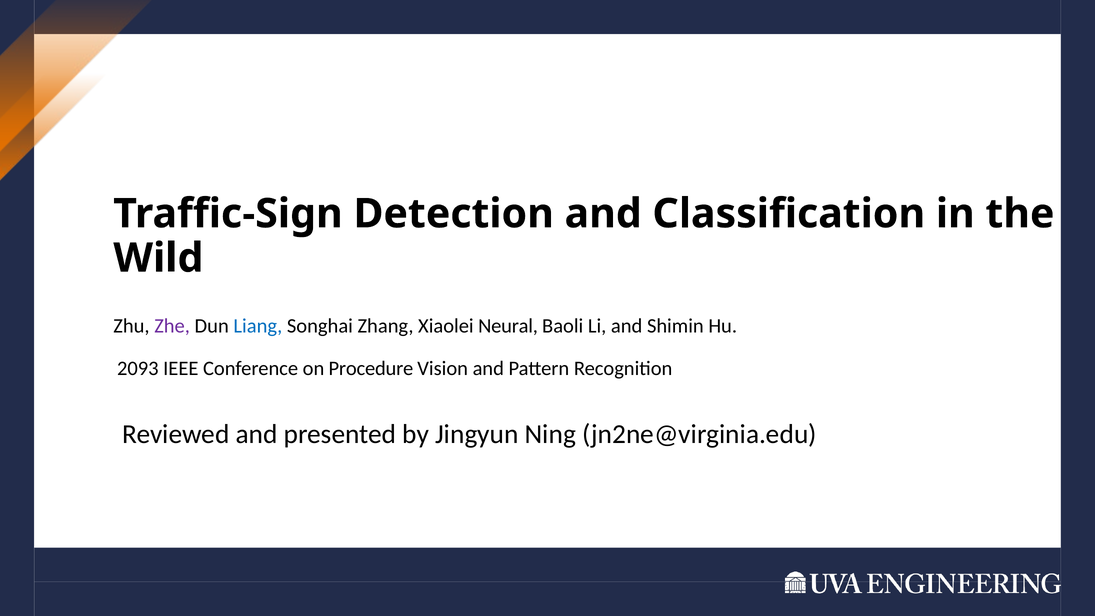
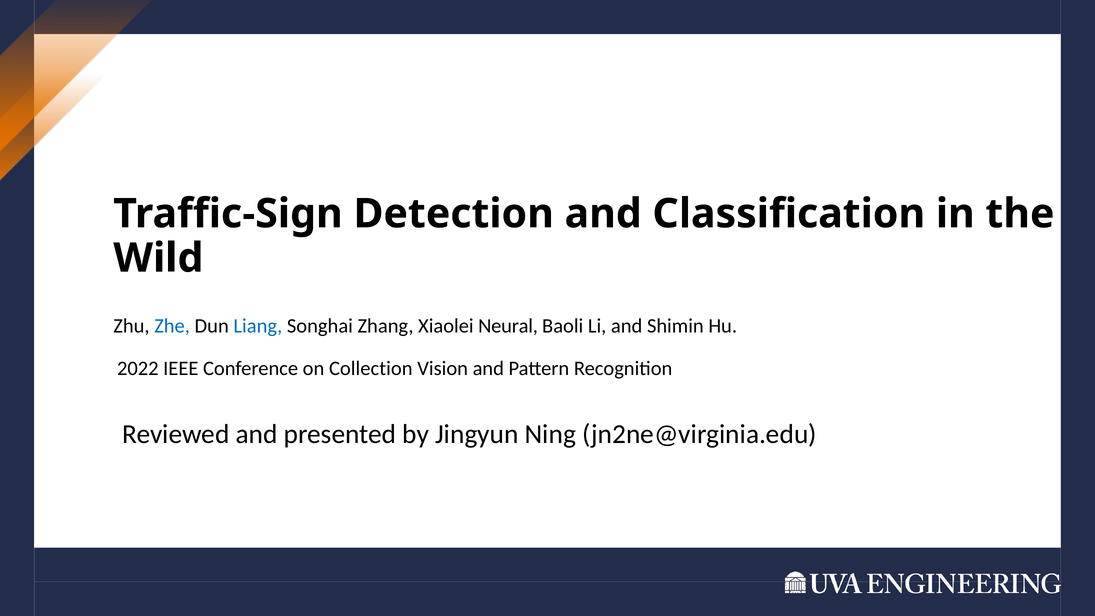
Zhe colour: purple -> blue
2093: 2093 -> 2022
Procedure: Procedure -> Collection
